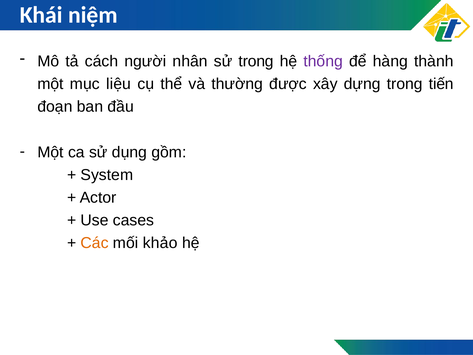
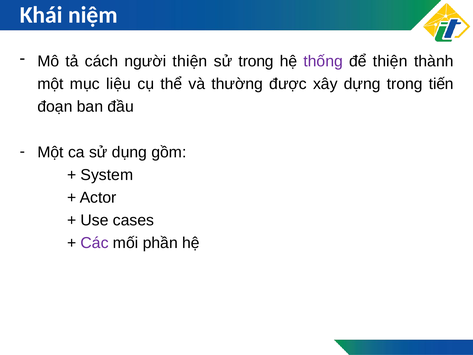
người nhân: nhân -> thiện
để hàng: hàng -> thiện
Các colour: orange -> purple
khảo: khảo -> phần
